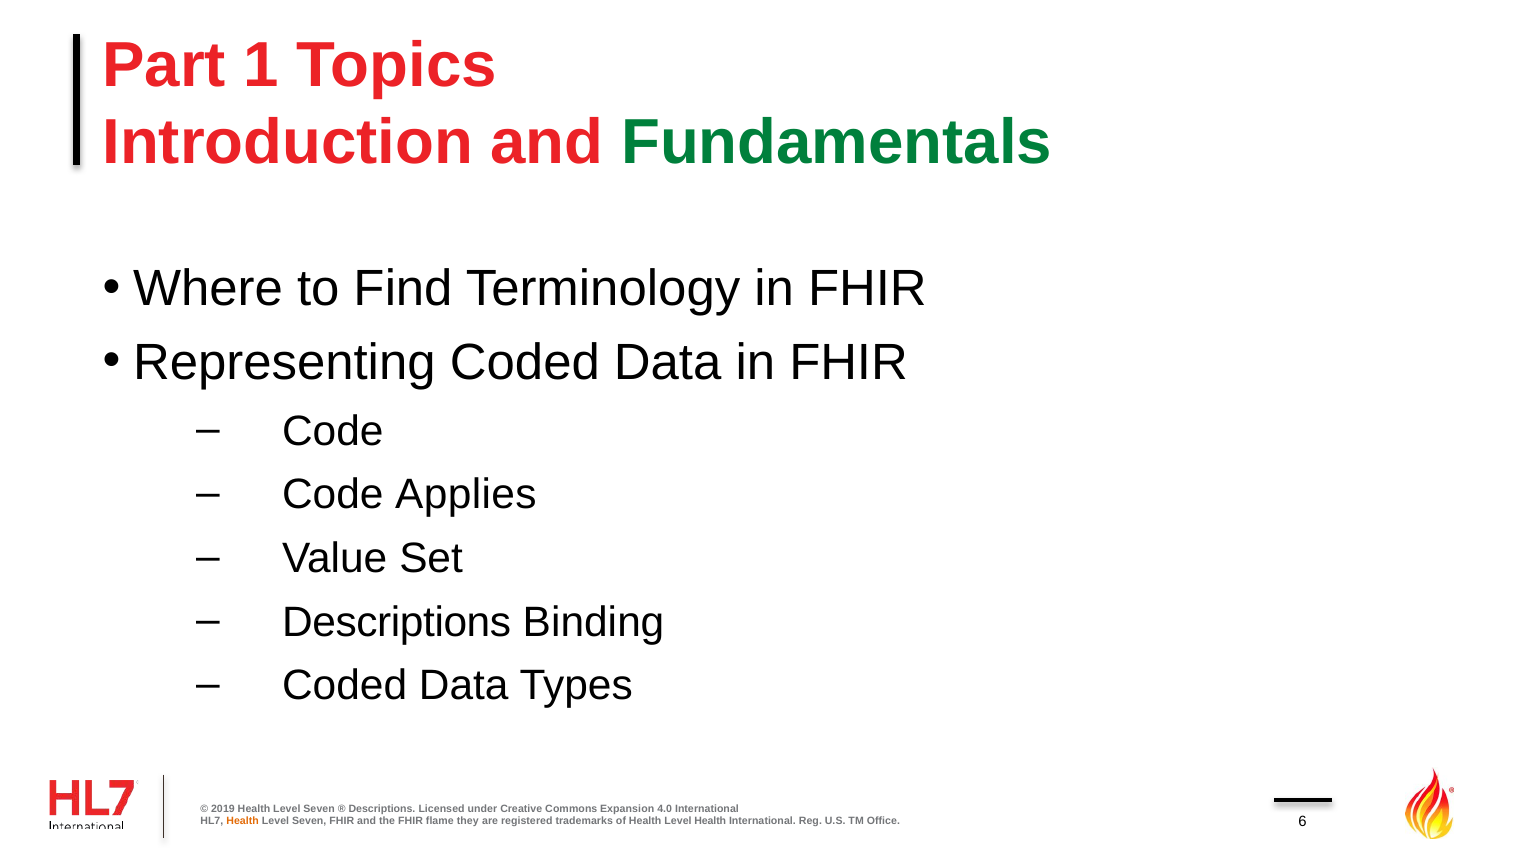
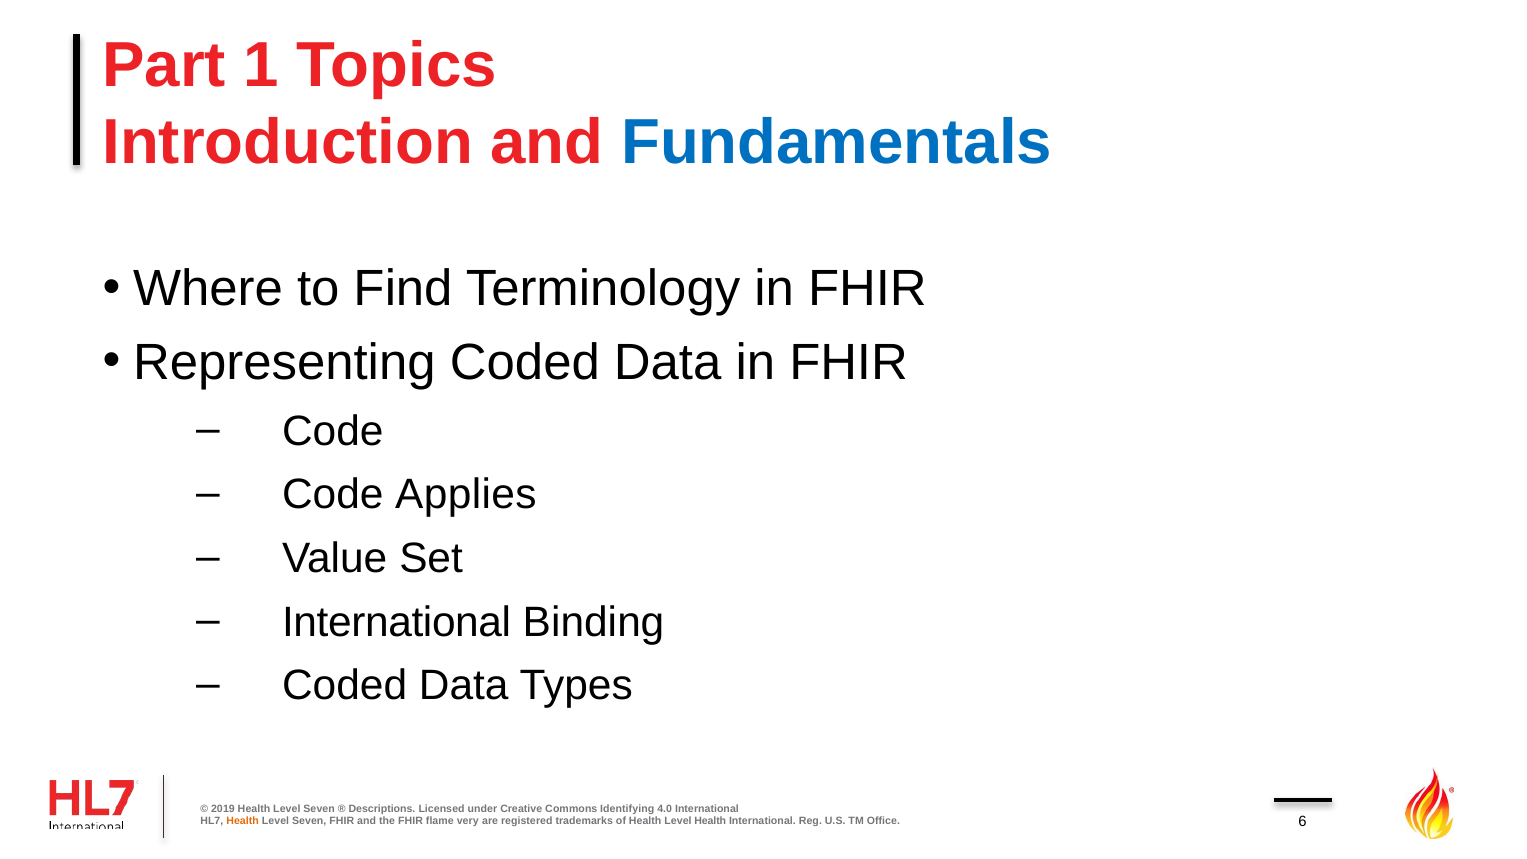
Fundamentals colour: green -> blue
Descriptions at (397, 622): Descriptions -> International
Expansion: Expansion -> Identifying
they: they -> very
